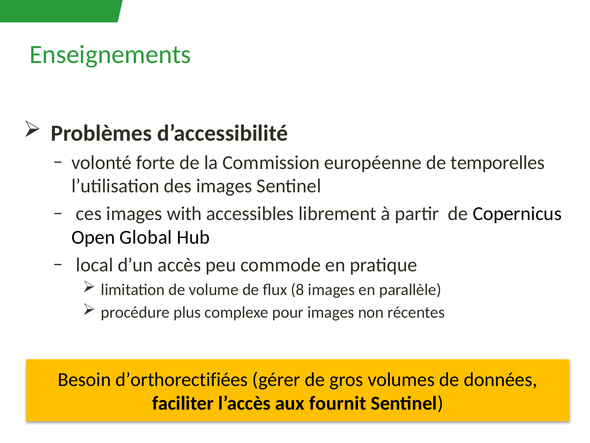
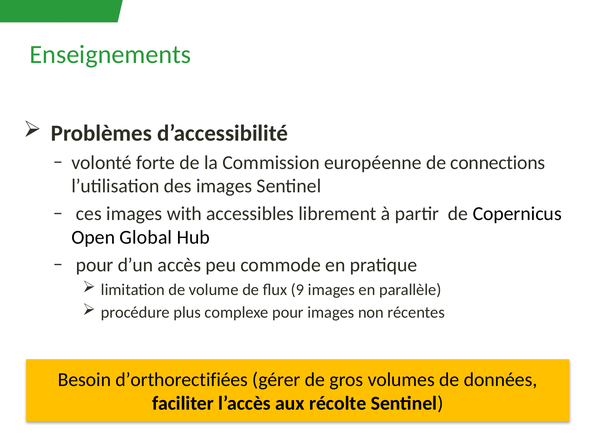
temporelles: temporelles -> connections
local at (95, 265): local -> pour
8: 8 -> 9
fournit: fournit -> récolte
